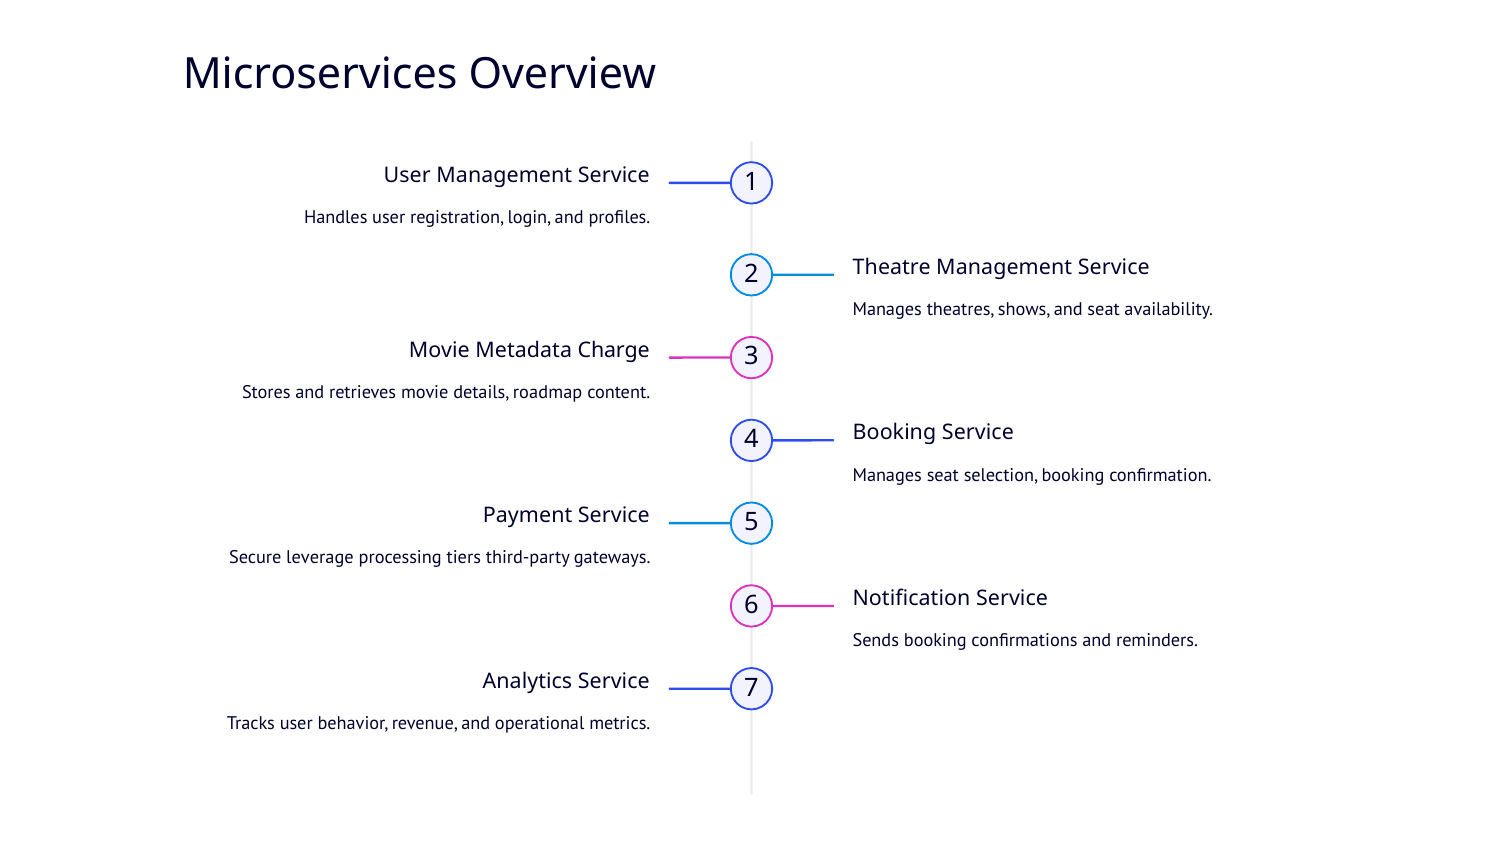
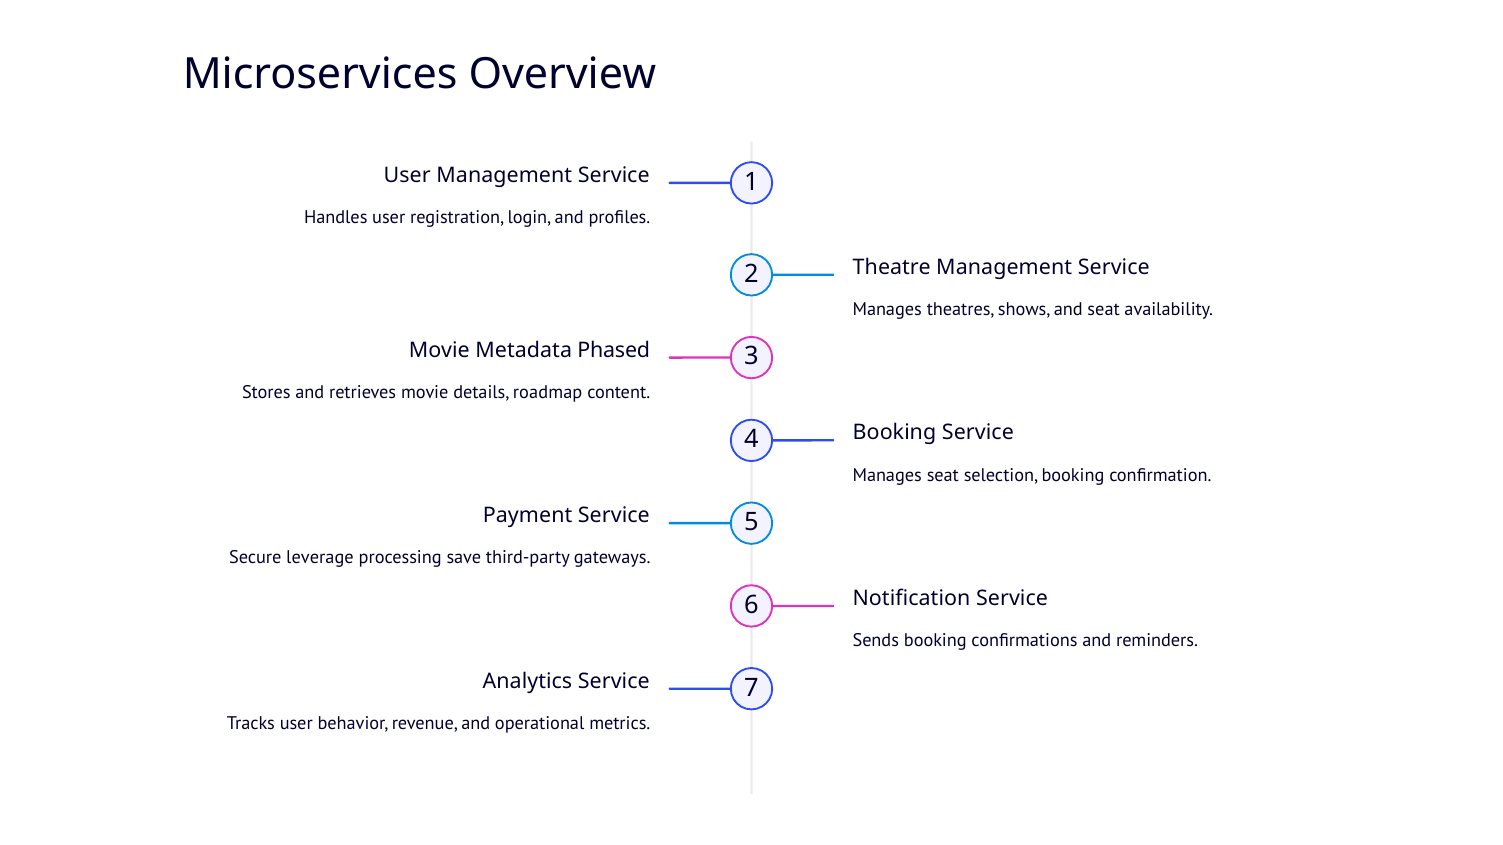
Charge: Charge -> Phased
tiers: tiers -> save
